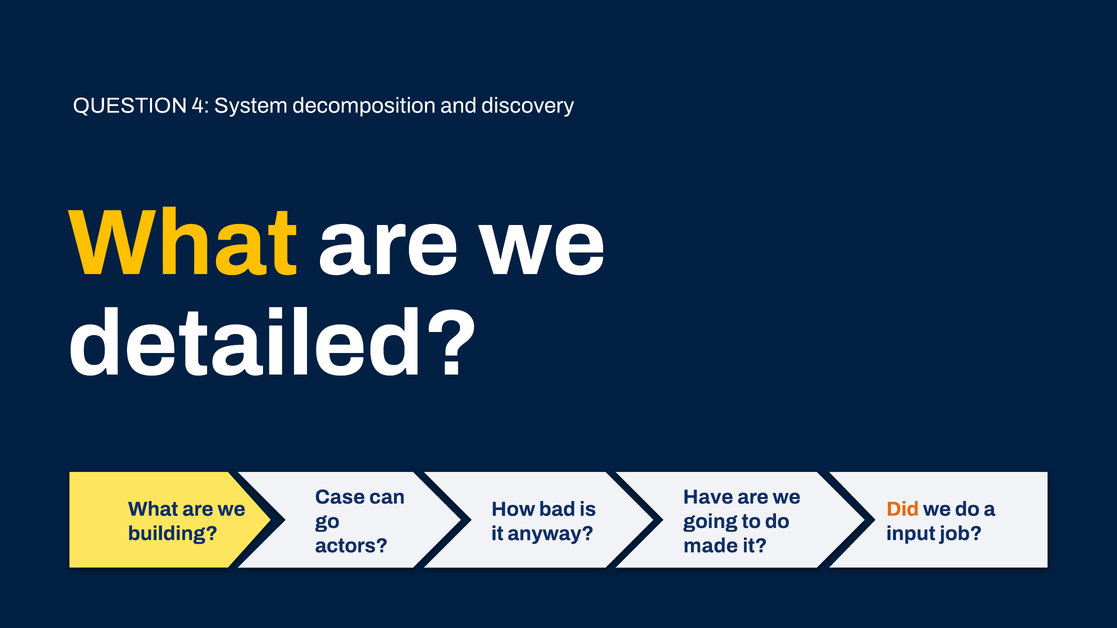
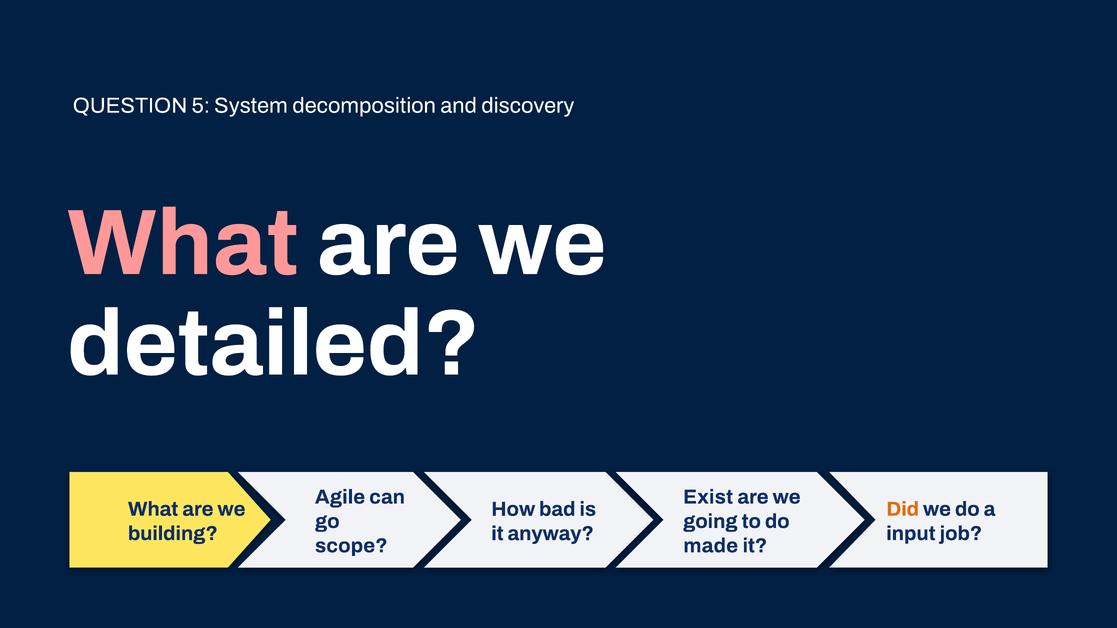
4: 4 -> 5
What at (183, 243) colour: yellow -> pink
Case: Case -> Agile
Have: Have -> Exist
actors: actors -> scope
